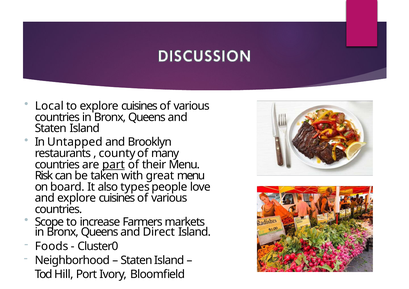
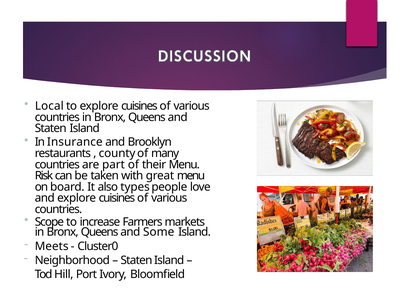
Untapped: Untapped -> Insurance
part underline: present -> none
Direct: Direct -> Some
Foods: Foods -> Meets
